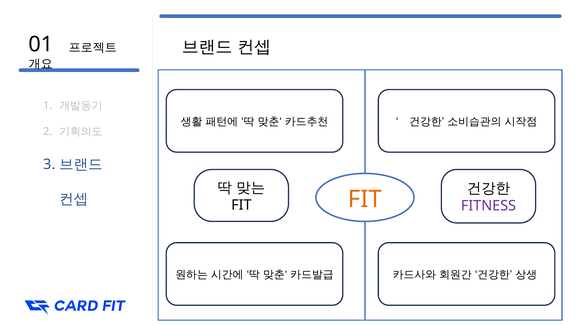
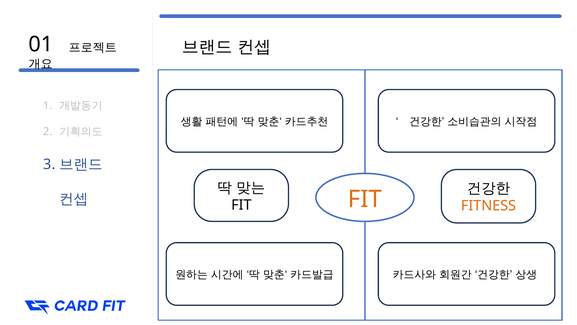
FITNESS colour: purple -> orange
